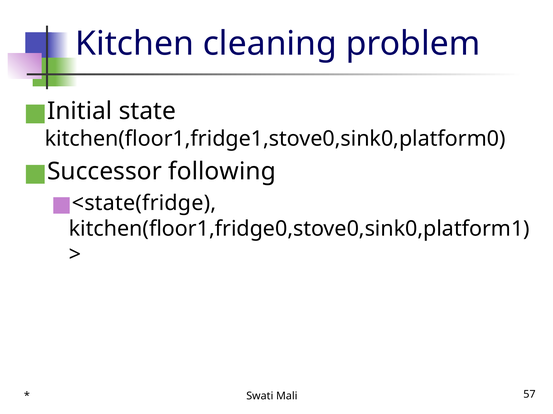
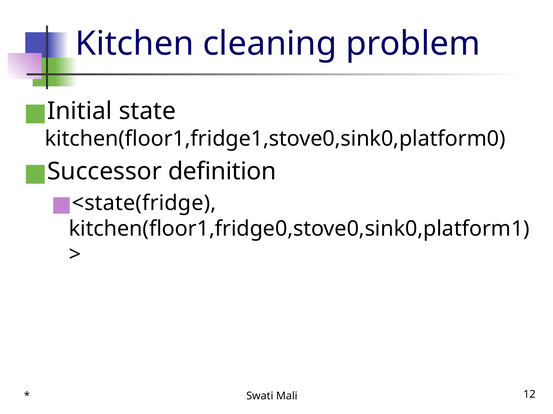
following: following -> definition
57: 57 -> 12
